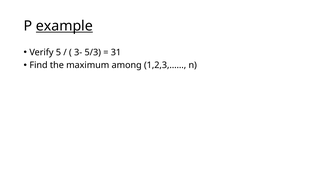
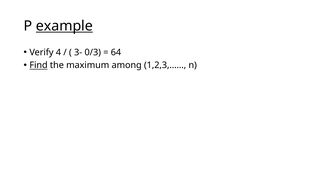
5: 5 -> 4
5/3: 5/3 -> 0/3
31: 31 -> 64
Find underline: none -> present
